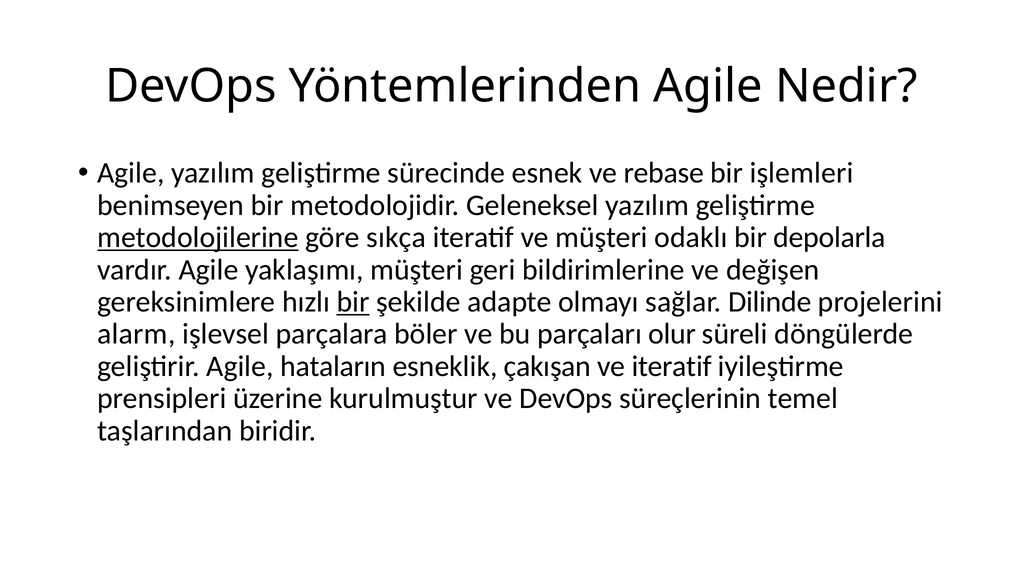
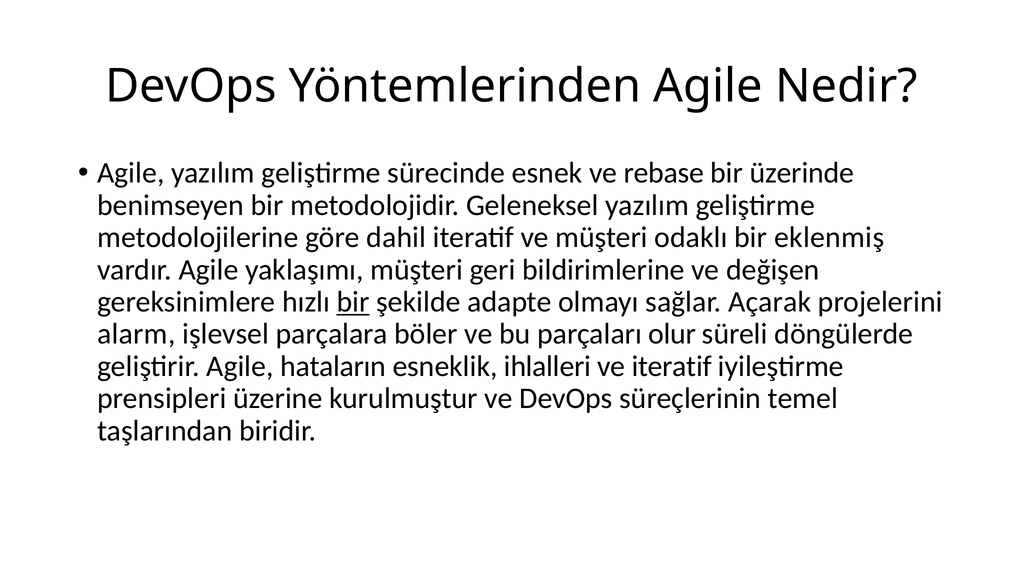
işlemleri: işlemleri -> üzerinde
metodolojilerine underline: present -> none
sıkça: sıkça -> dahil
depolarla: depolarla -> eklenmiş
Dilinde: Dilinde -> Açarak
çakışan: çakışan -> ihlalleri
